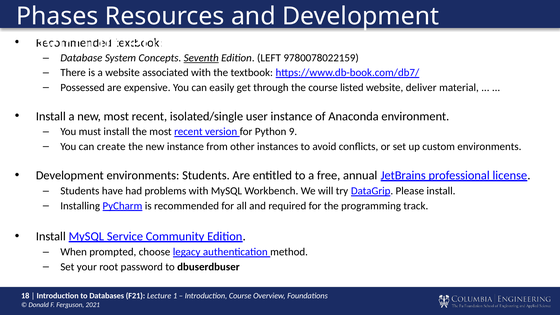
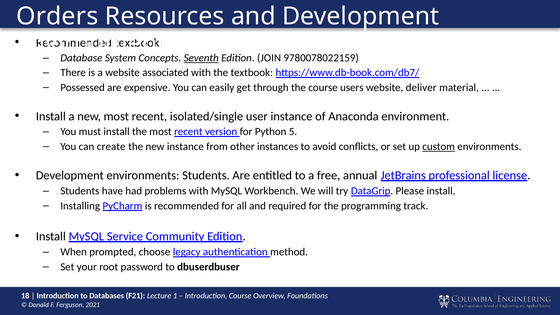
Phases: Phases -> Orders
LEFT: LEFT -> JOIN
listed: listed -> users
9: 9 -> 5
custom underline: none -> present
